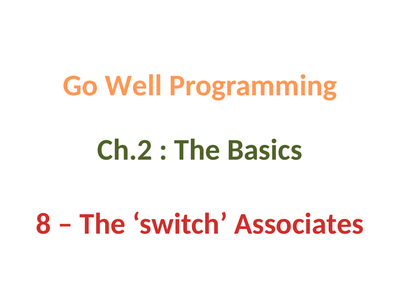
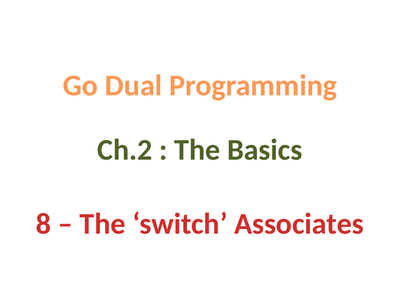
Well: Well -> Dual
